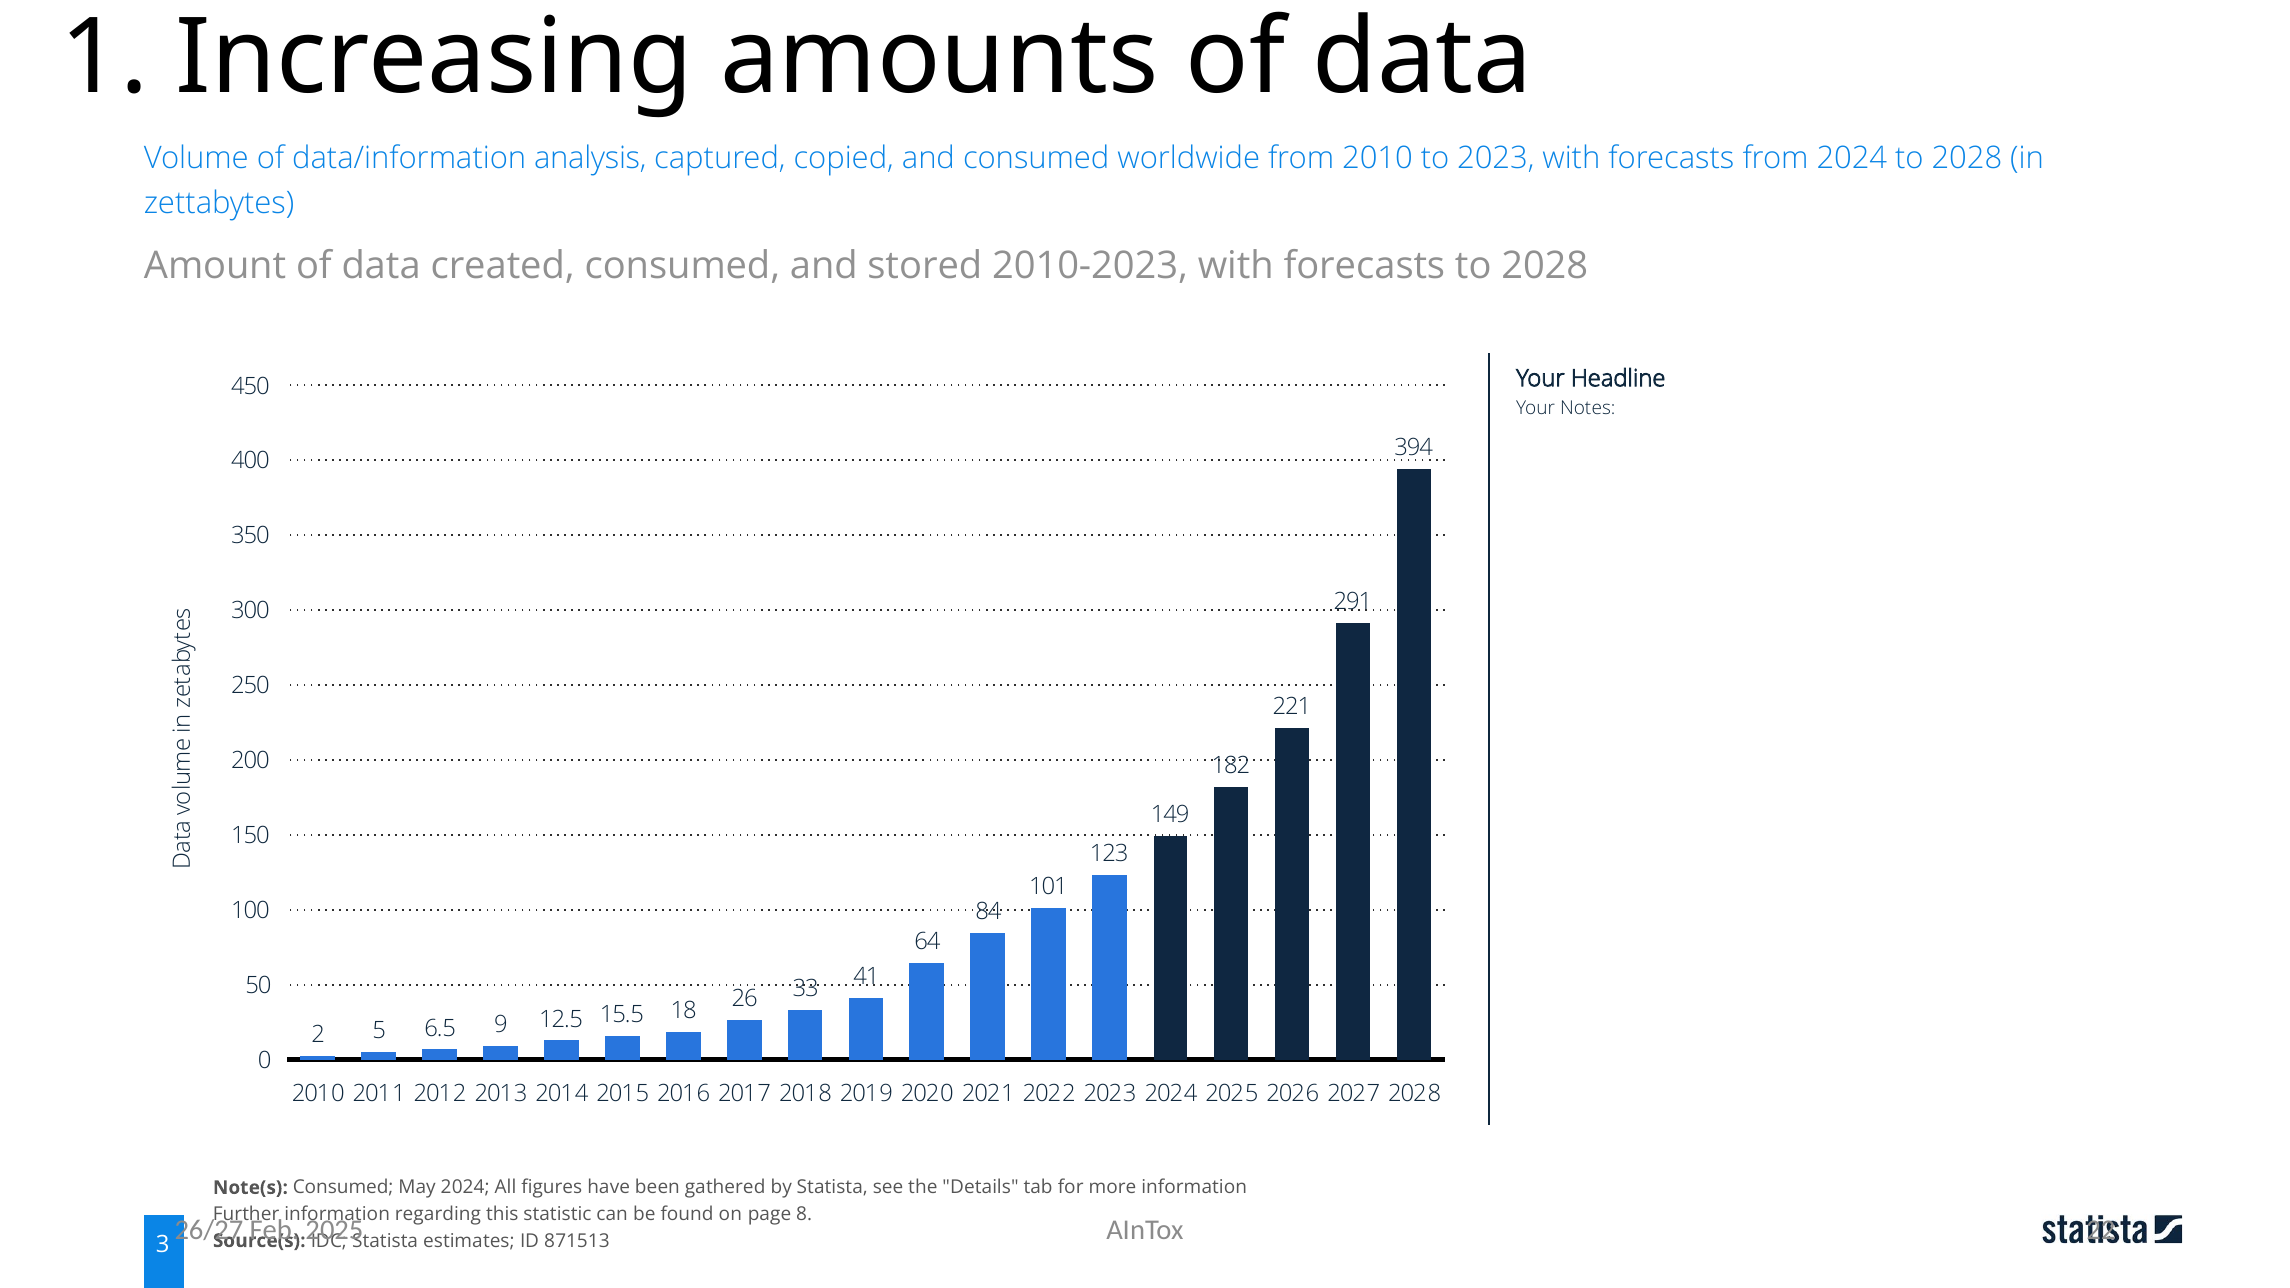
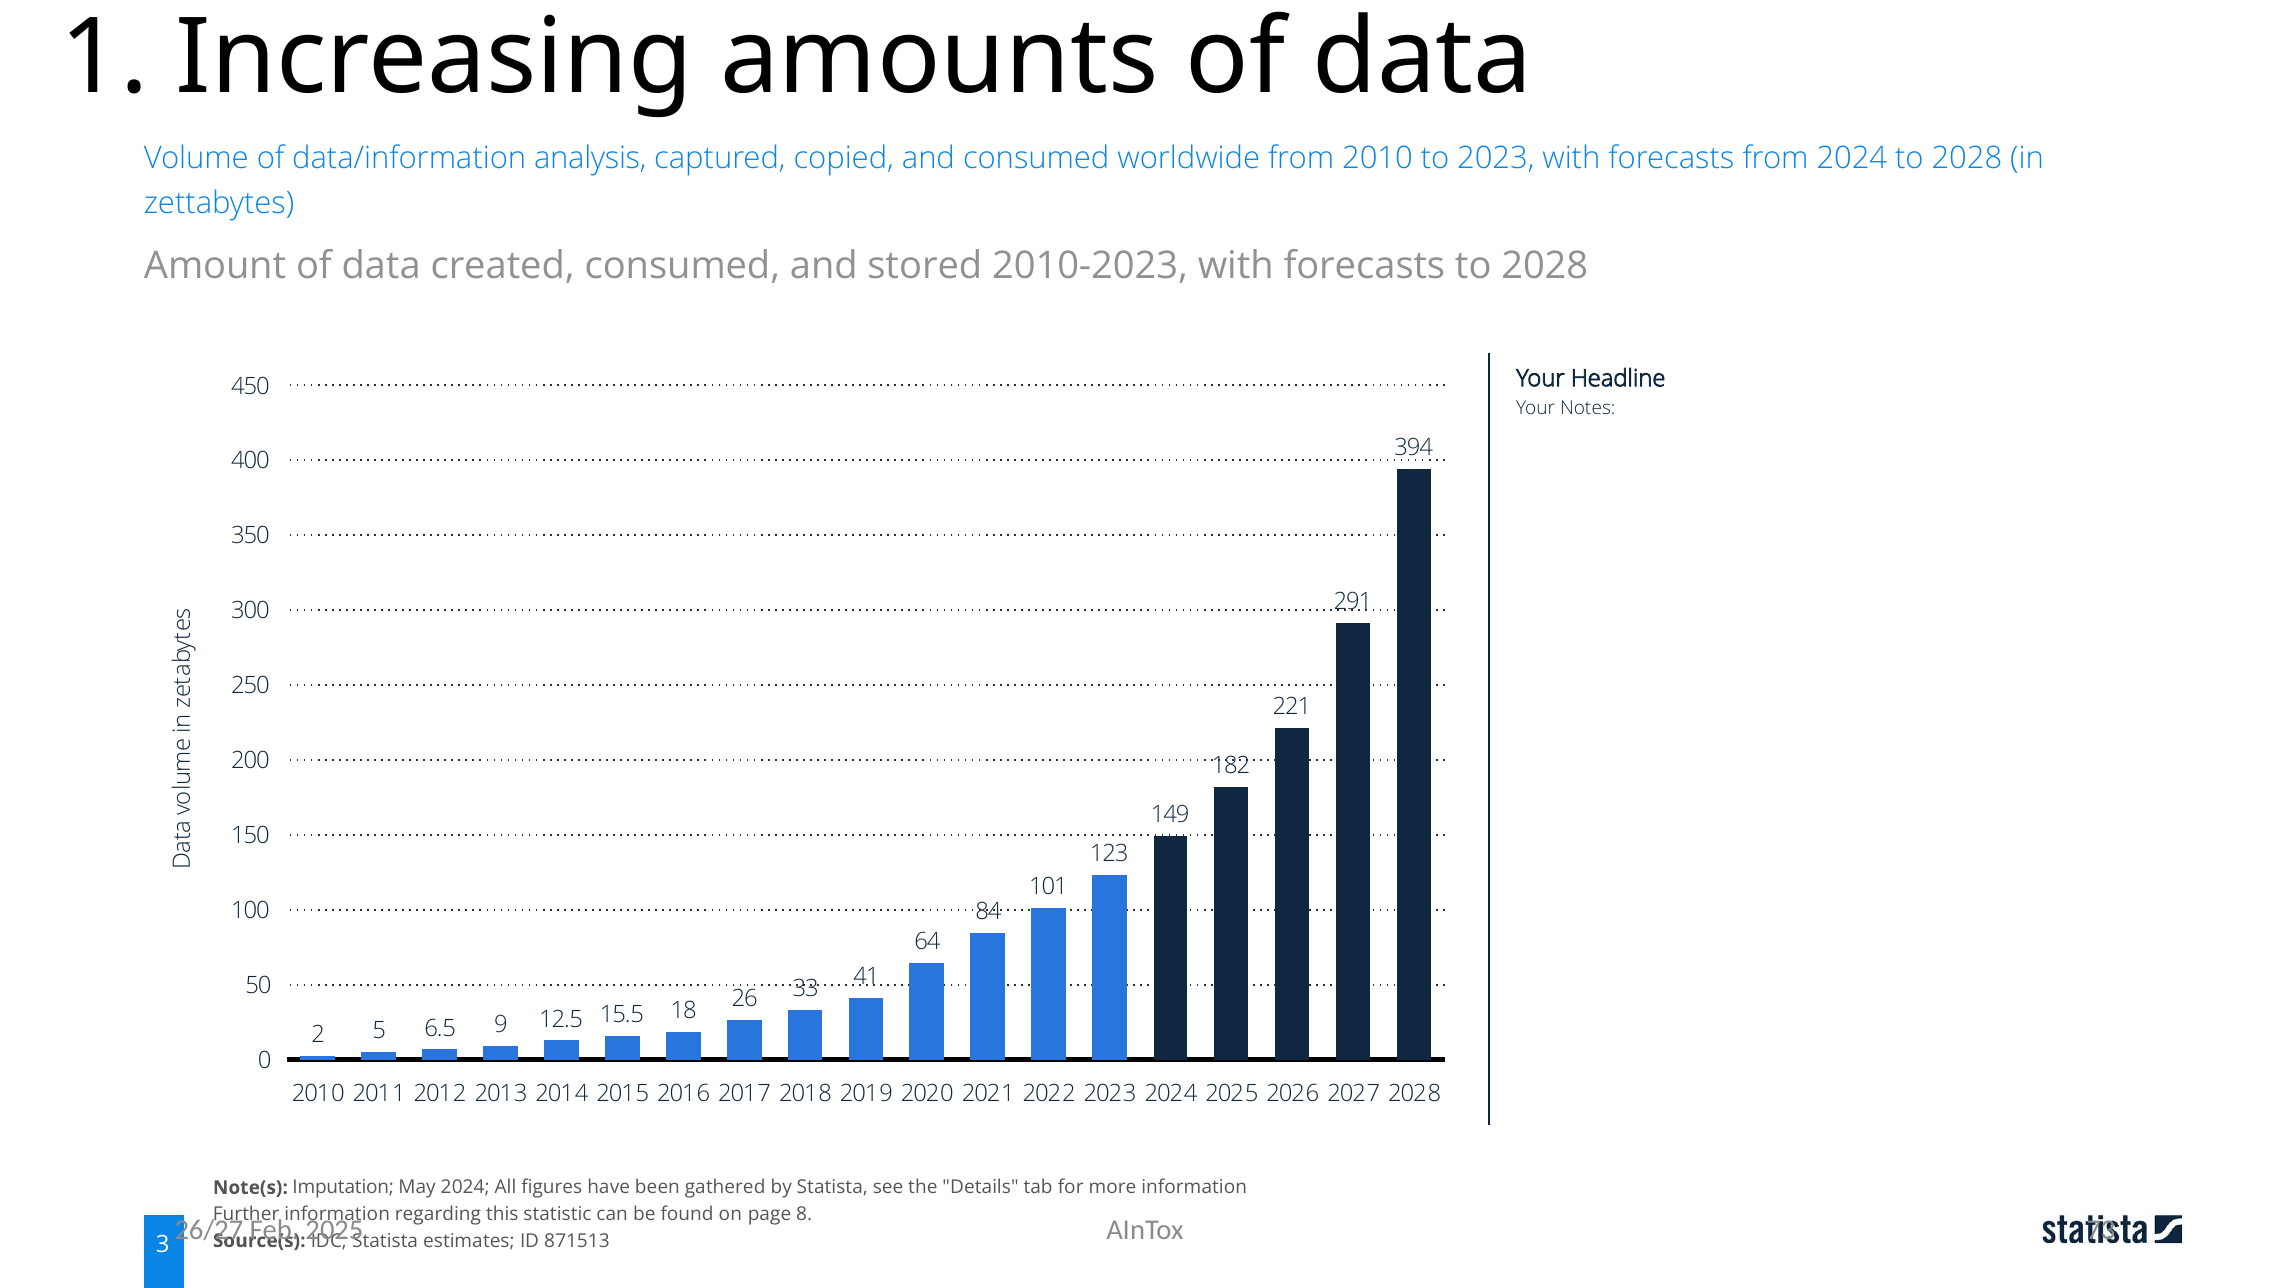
Note(s Consumed: Consumed -> Imputation
22: 22 -> 73
